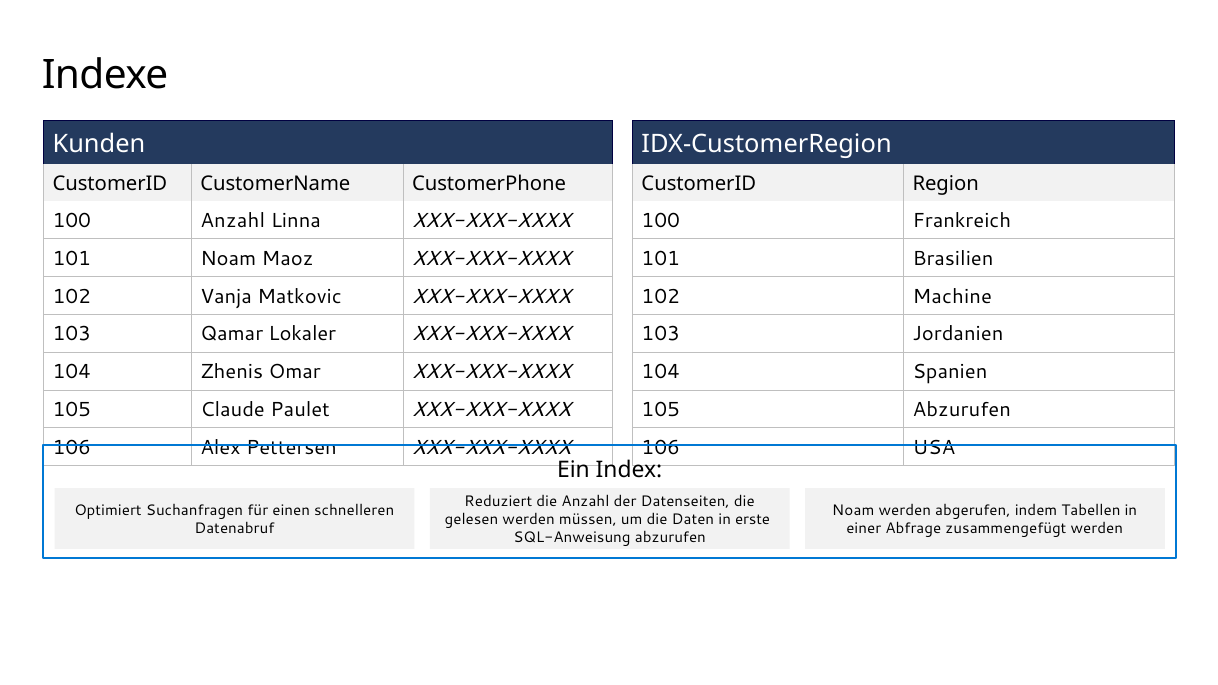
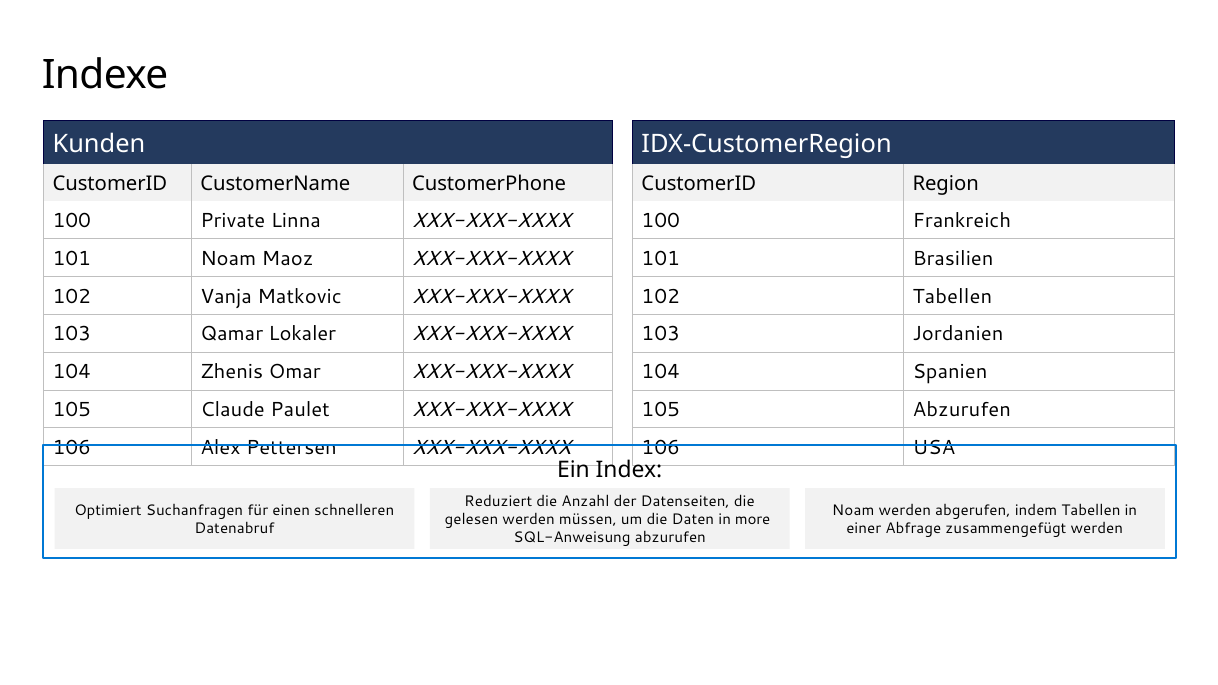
100 Anzahl: Anzahl -> Private
102 Machine: Machine -> Tabellen
erste: erste -> more
